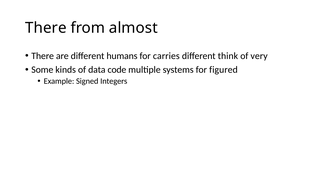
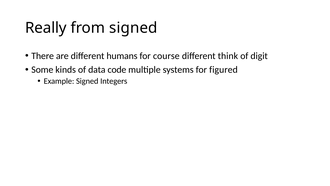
There at (46, 28): There -> Really
from almost: almost -> signed
carries: carries -> course
very: very -> digit
